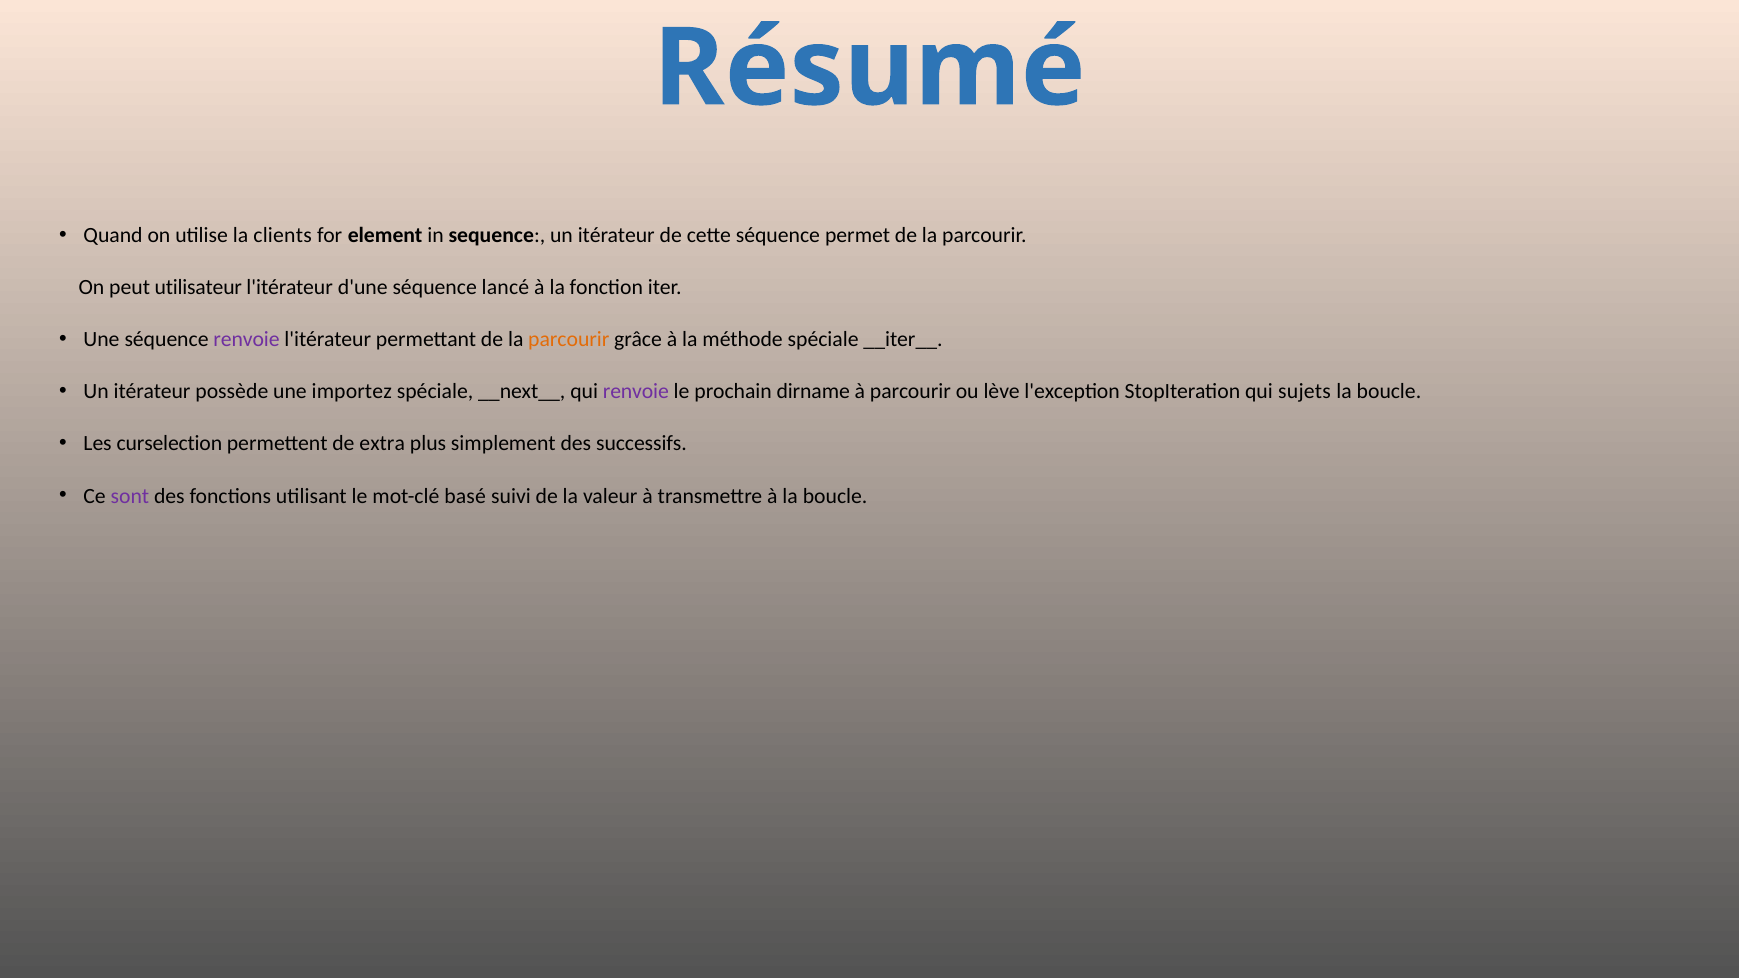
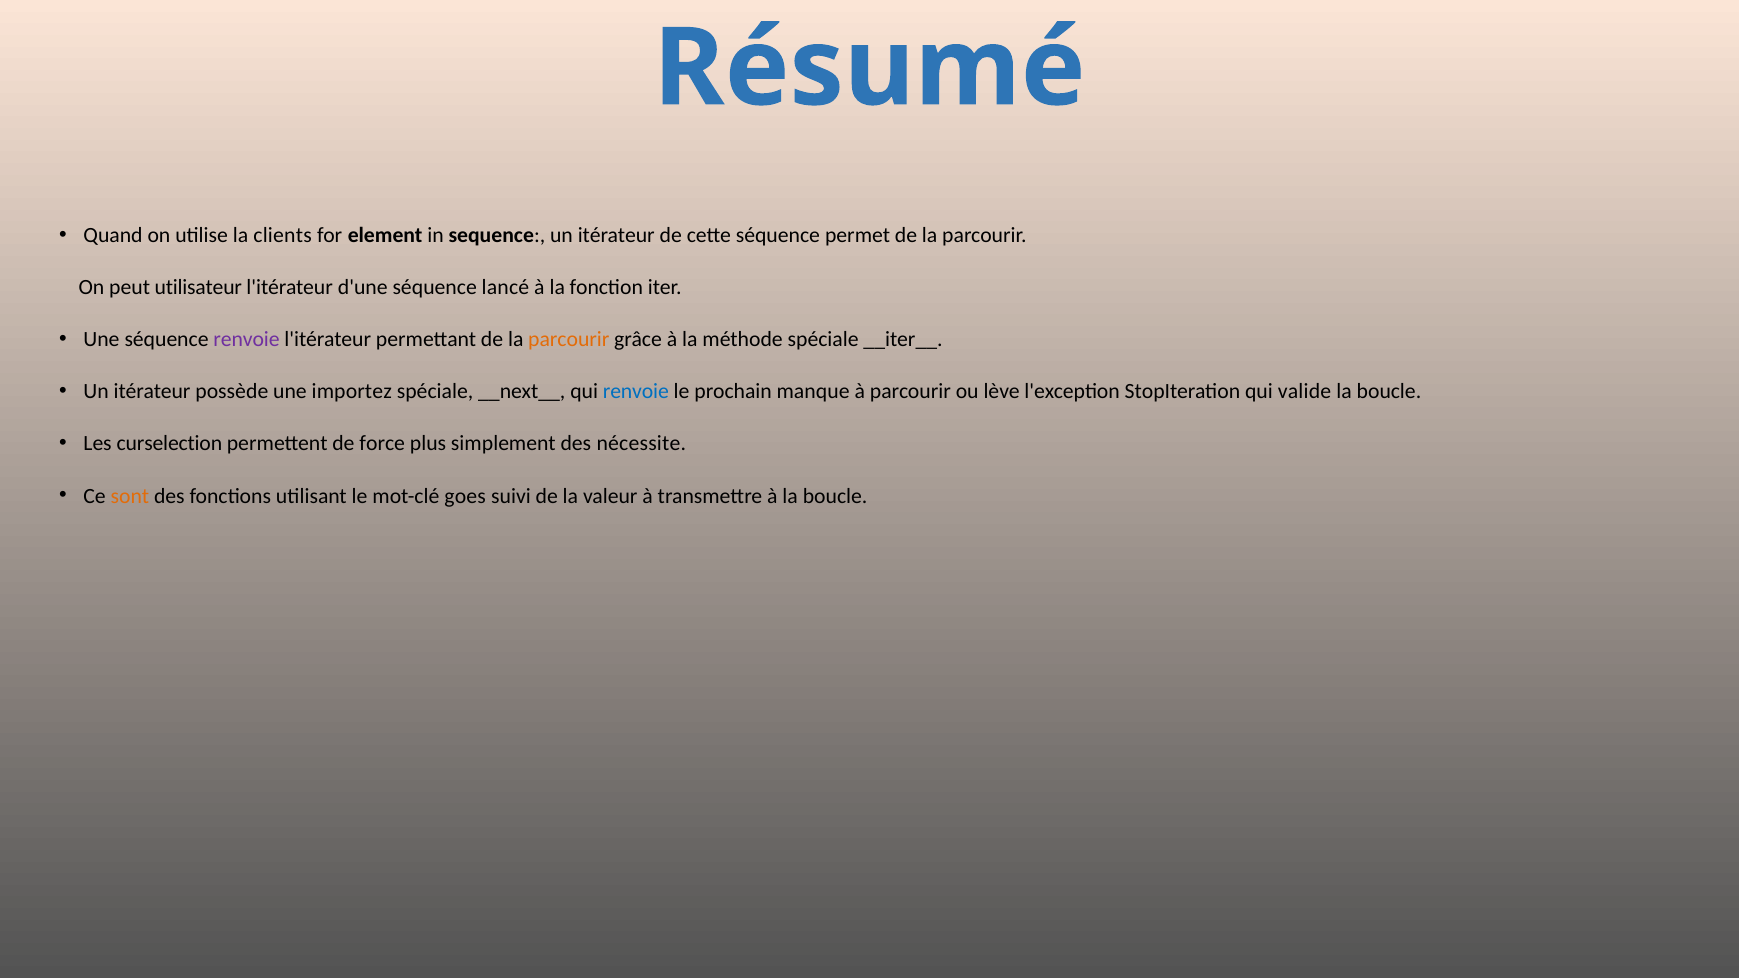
renvoie at (636, 392) colour: purple -> blue
dirname: dirname -> manque
sujets: sujets -> valide
extra: extra -> force
successifs: successifs -> nécessite
sont colour: purple -> orange
basé: basé -> goes
